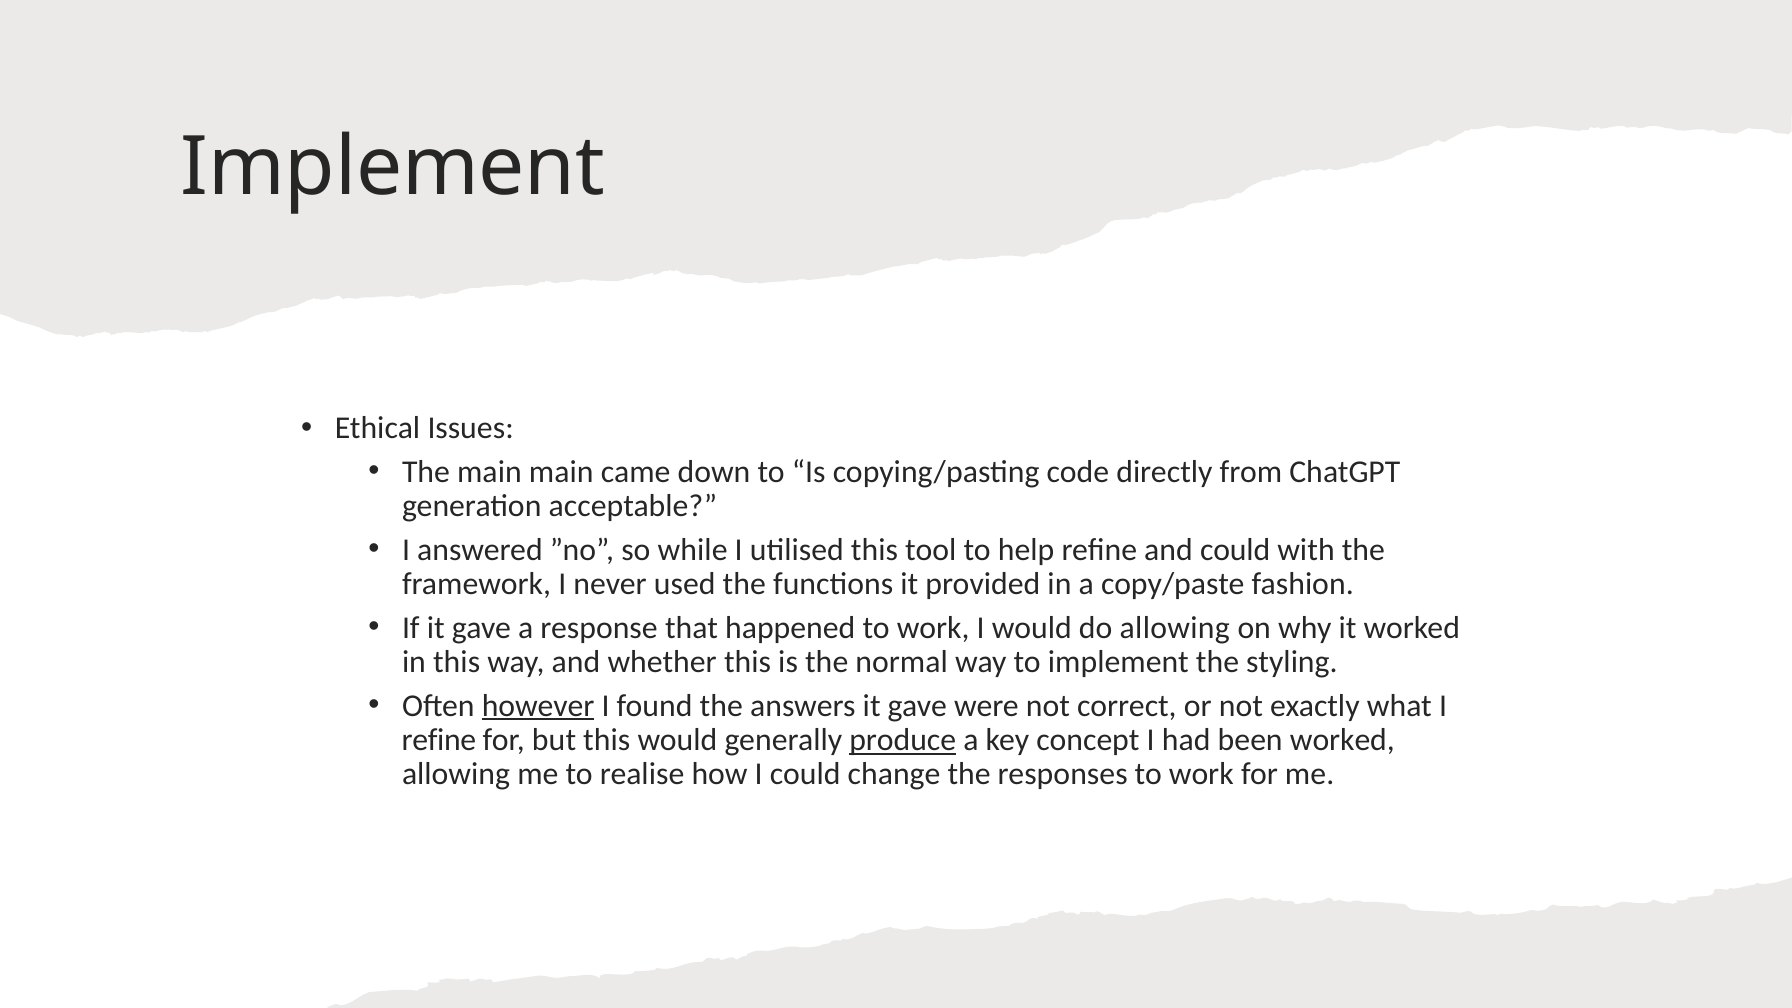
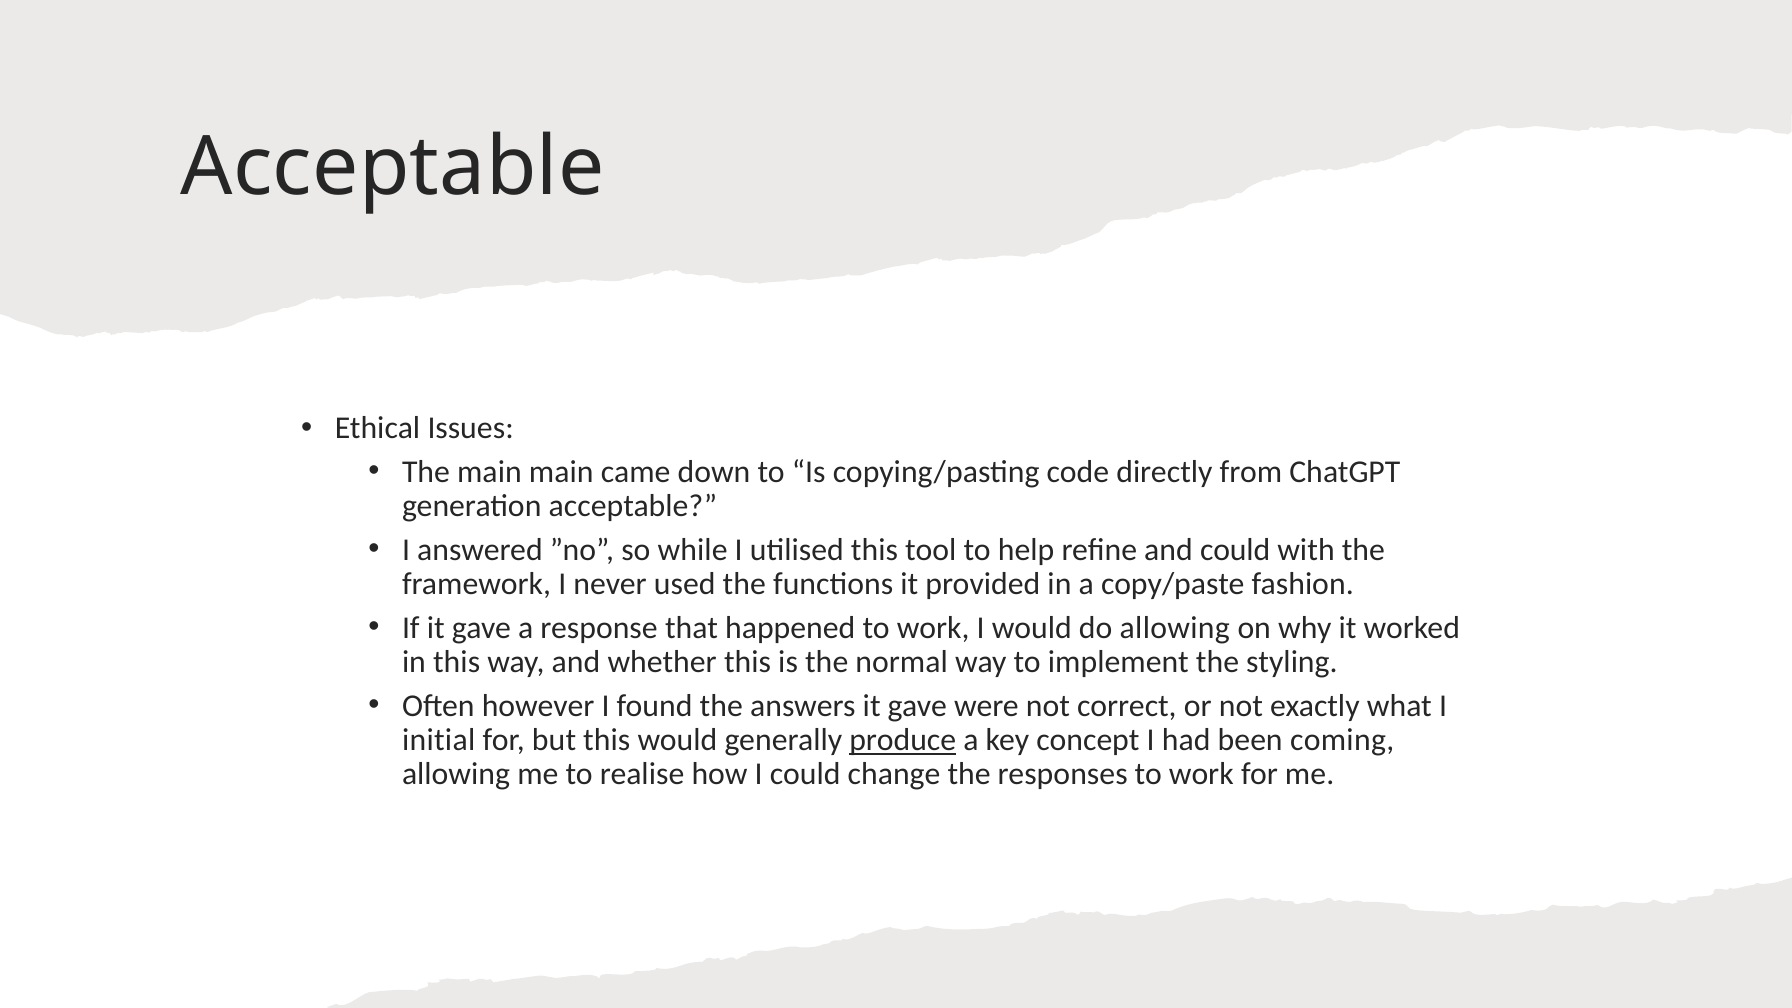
Implement at (393, 168): Implement -> Acceptable
however underline: present -> none
refine at (439, 740): refine -> initial
been worked: worked -> coming
